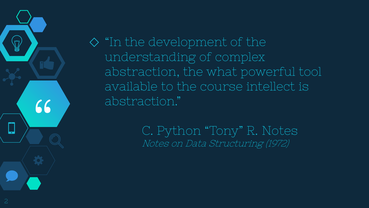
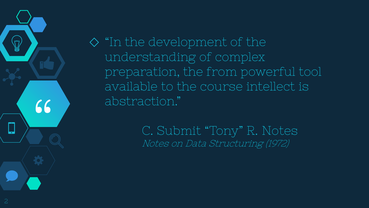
abstraction at (142, 72): abstraction -> preparation
what: what -> from
Python: Python -> Submit
